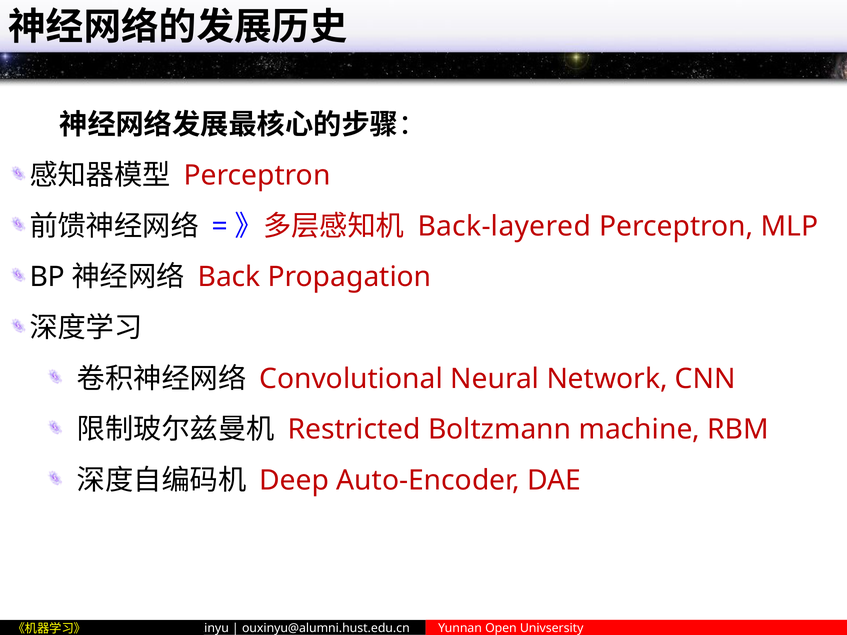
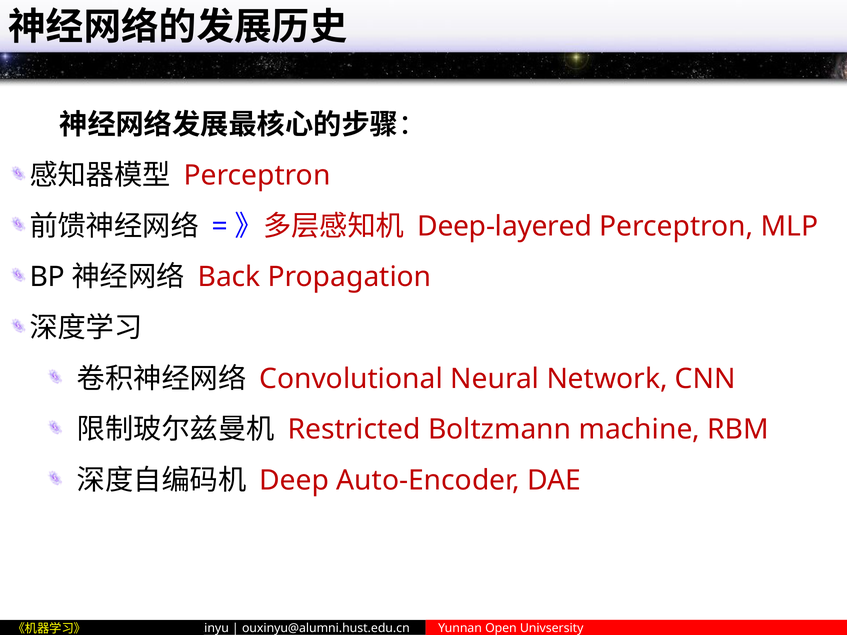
Back-layered: Back-layered -> Deep-layered
